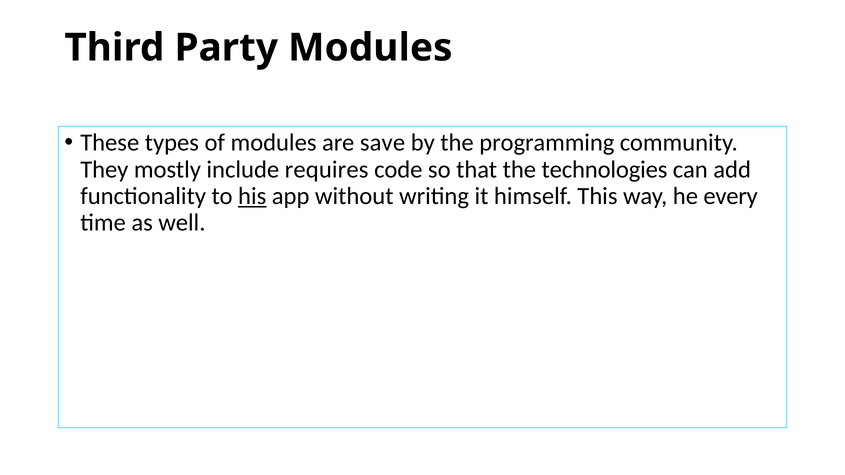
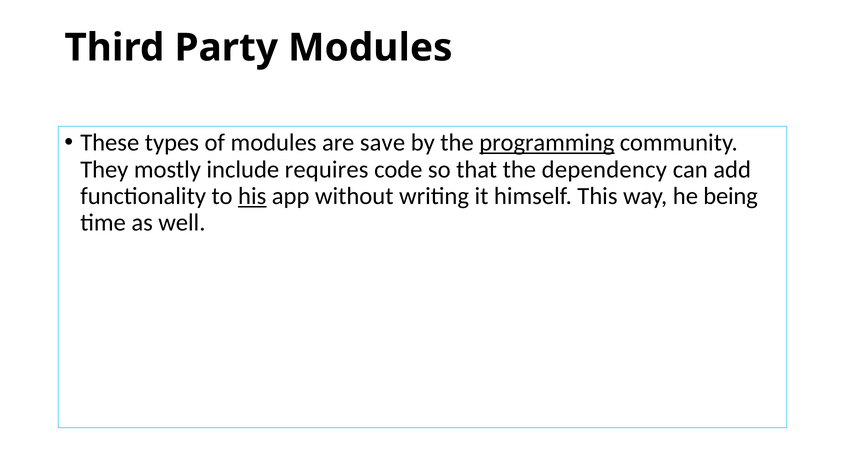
programming underline: none -> present
technologies: technologies -> dependency
every: every -> being
